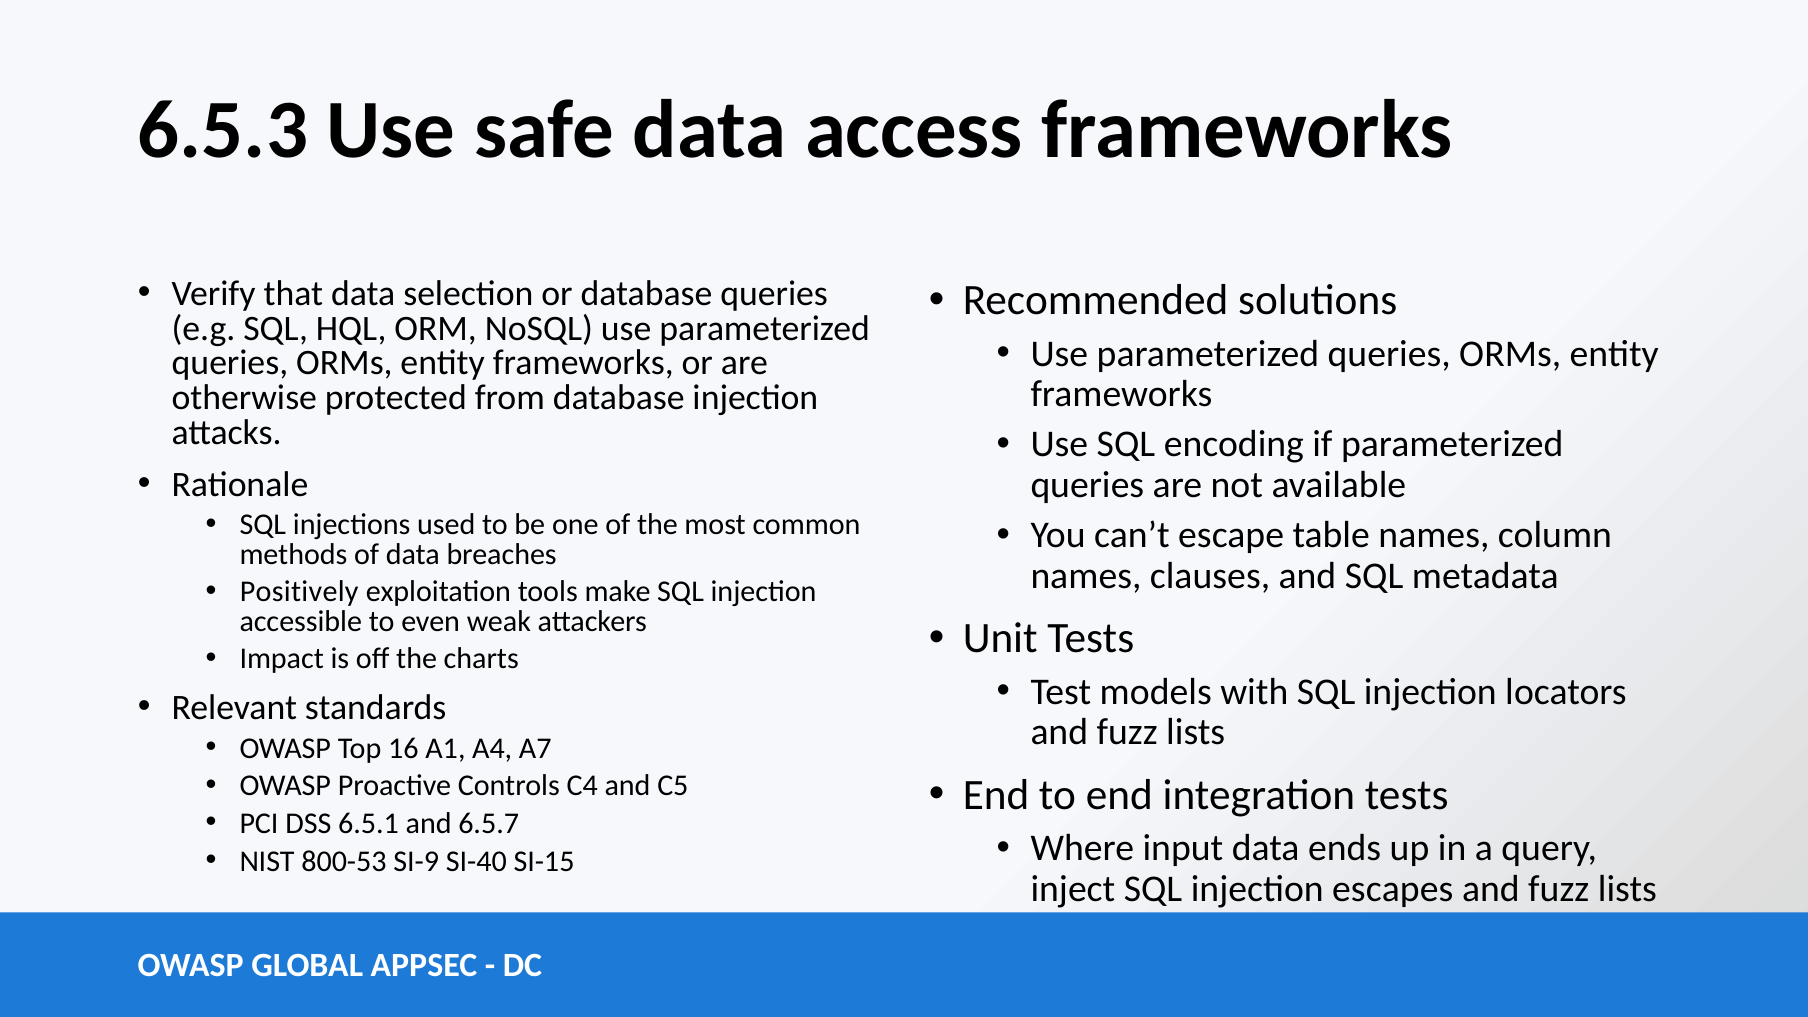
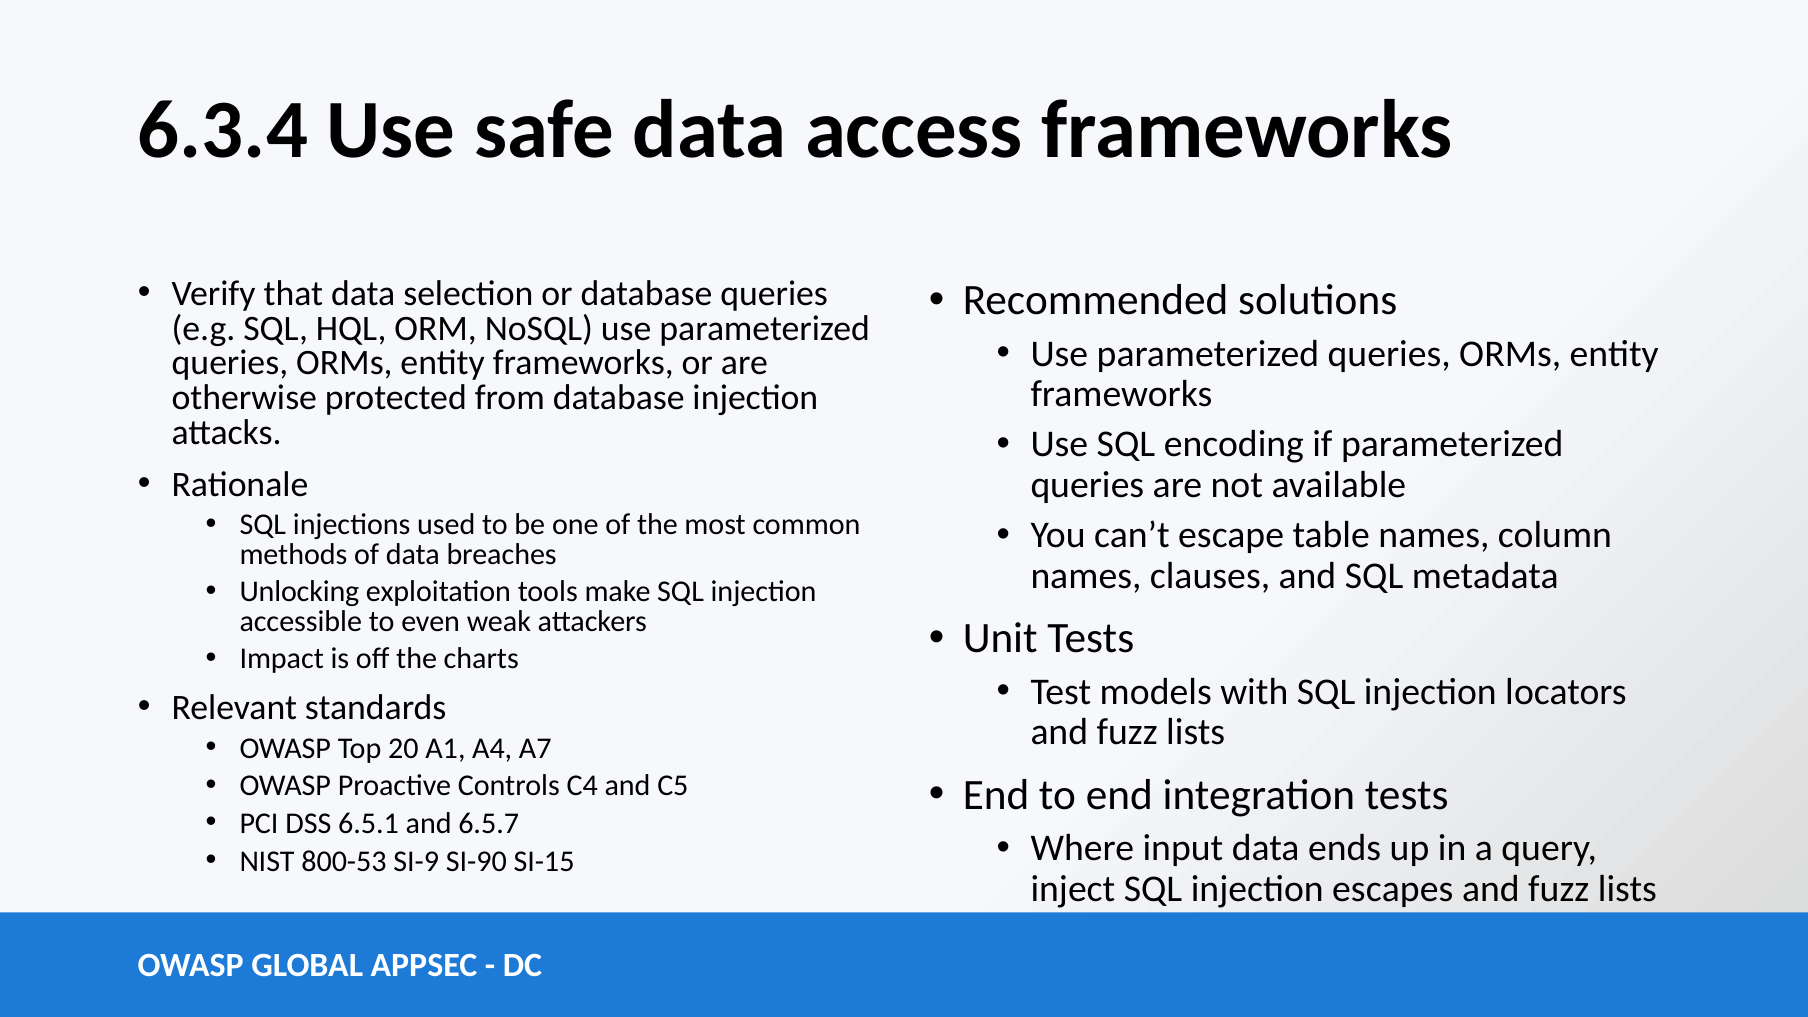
6.5.3: 6.5.3 -> 6.3.4
Positively: Positively -> Unlocking
16: 16 -> 20
SI-40: SI-40 -> SI-90
